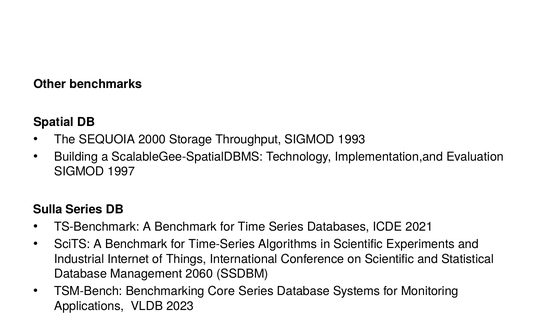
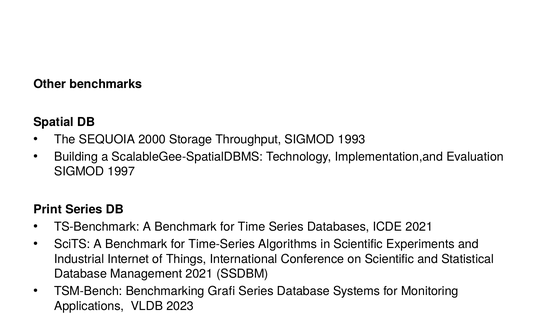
Sulla: Sulla -> Print
Management 2060: 2060 -> 2021
Core: Core -> Grafi
